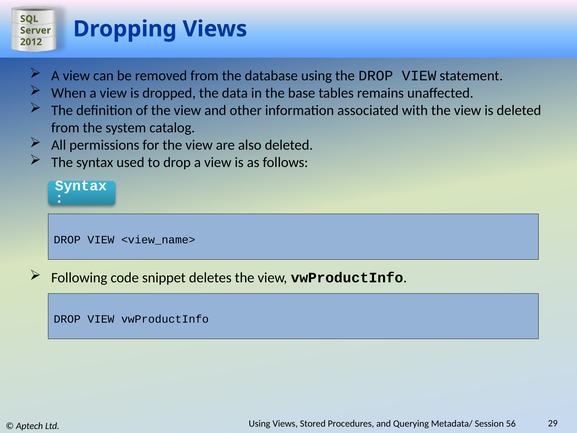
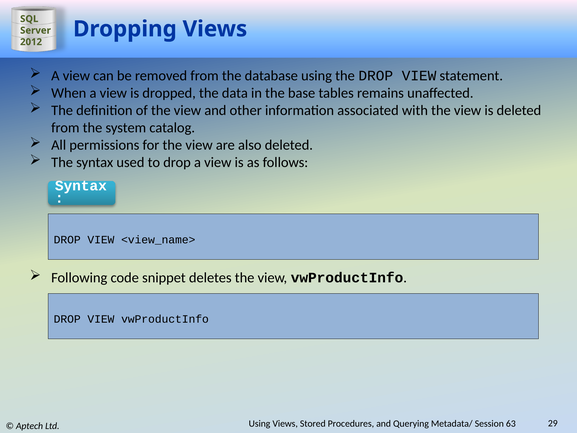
56: 56 -> 63
